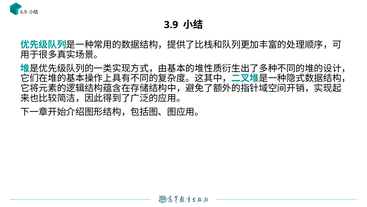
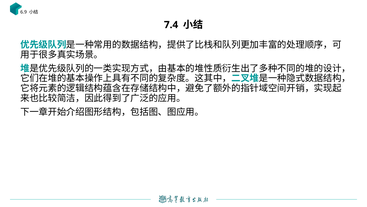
3.9: 3.9 -> 7.4
